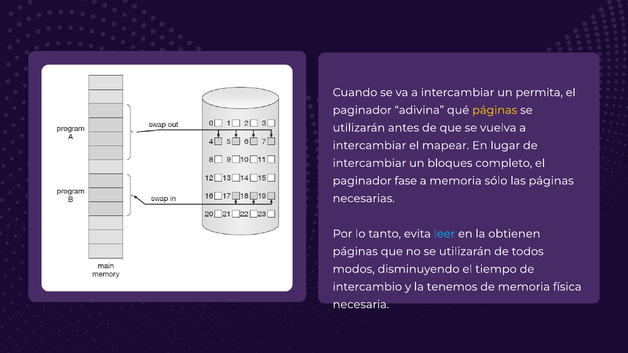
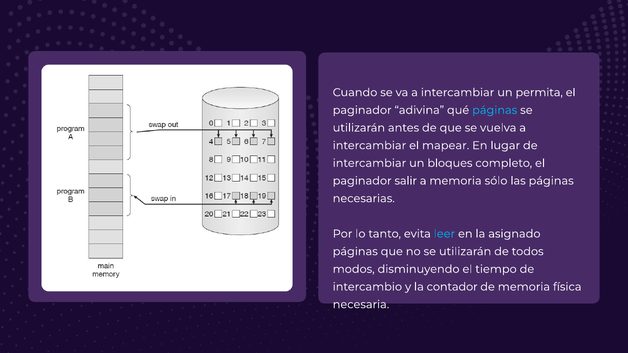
páginas at (495, 110) colour: yellow -> light blue
fase: fase -> salir
obtienen: obtienen -> asignado
tenemos: tenemos -> contador
